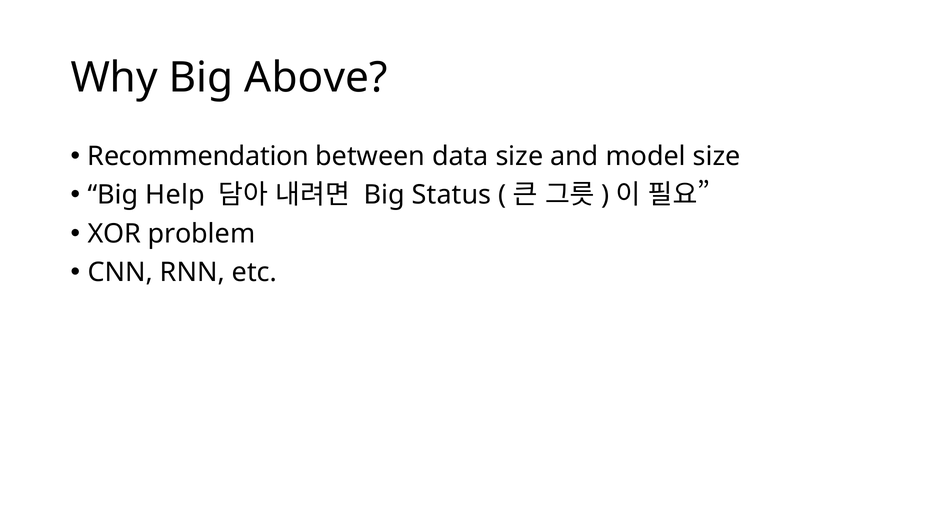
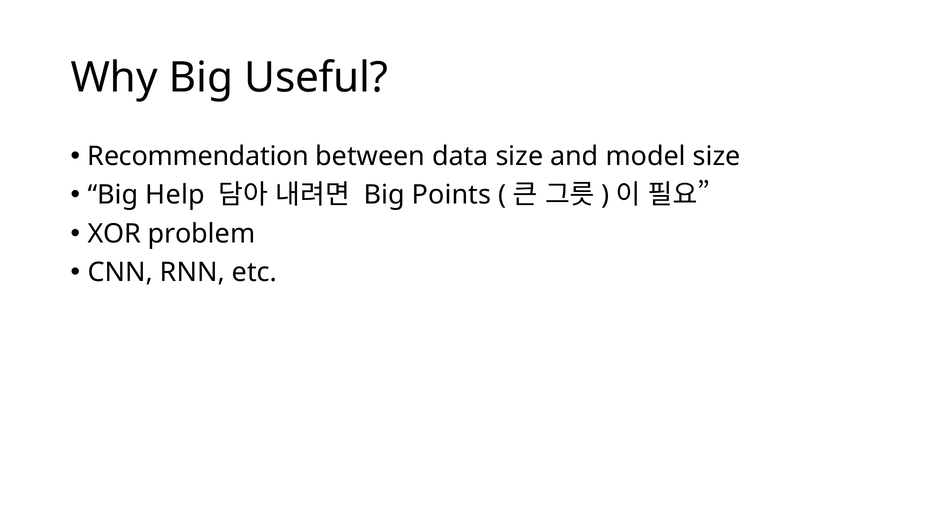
Above: Above -> Useful
Status: Status -> Points
